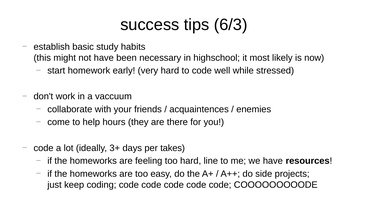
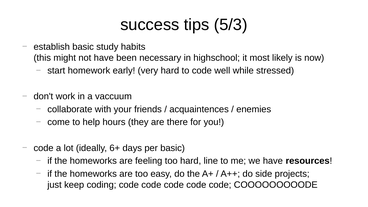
6/3: 6/3 -> 5/3
3+: 3+ -> 6+
per takes: takes -> basic
